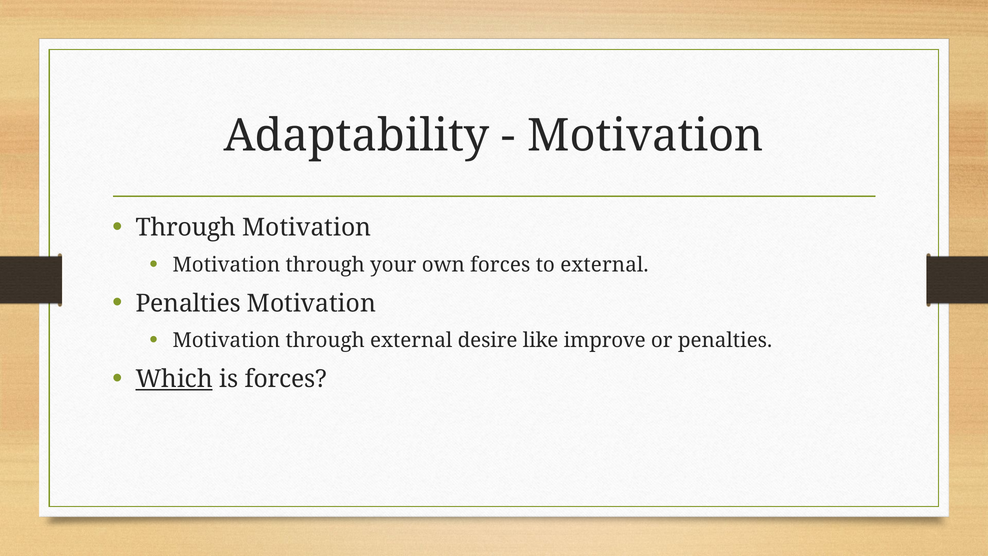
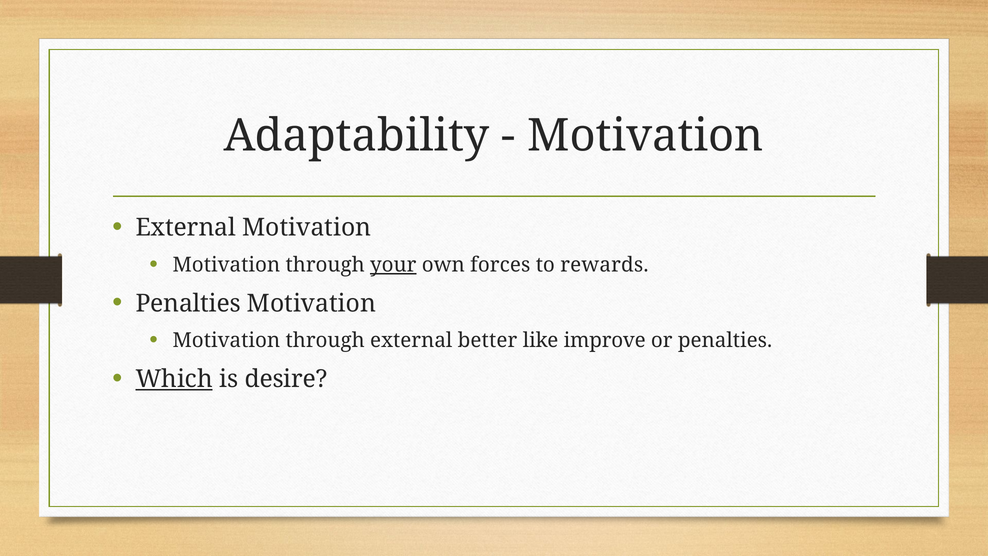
Through at (186, 227): Through -> External
your underline: none -> present
to external: external -> rewards
desire: desire -> better
is forces: forces -> desire
